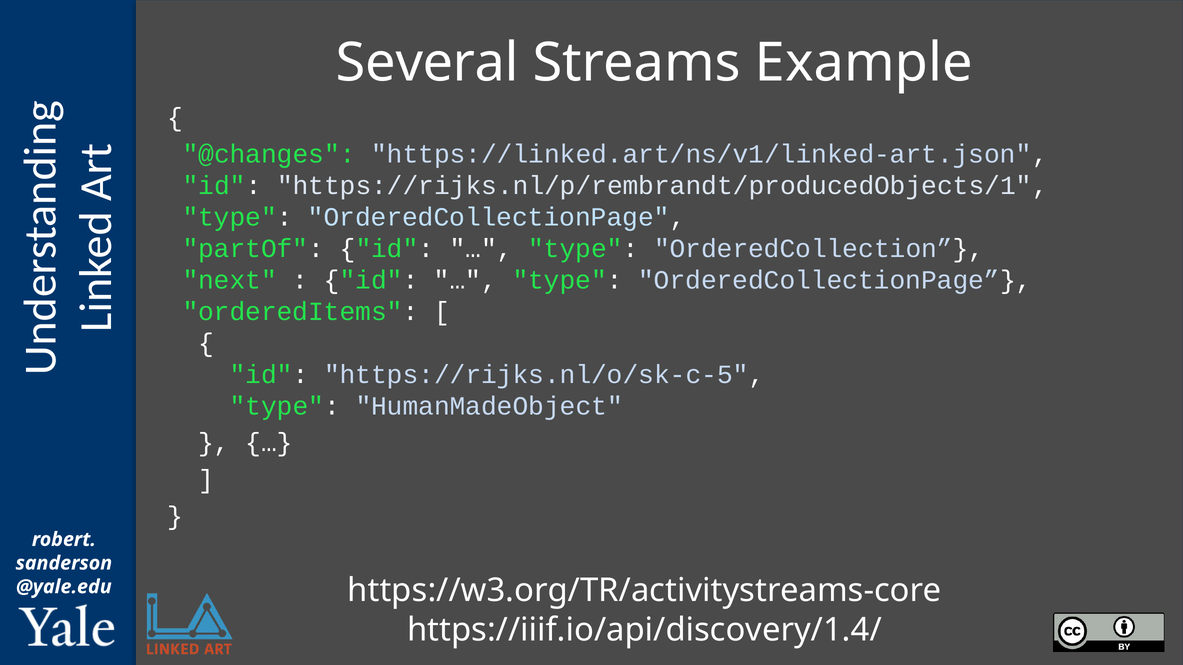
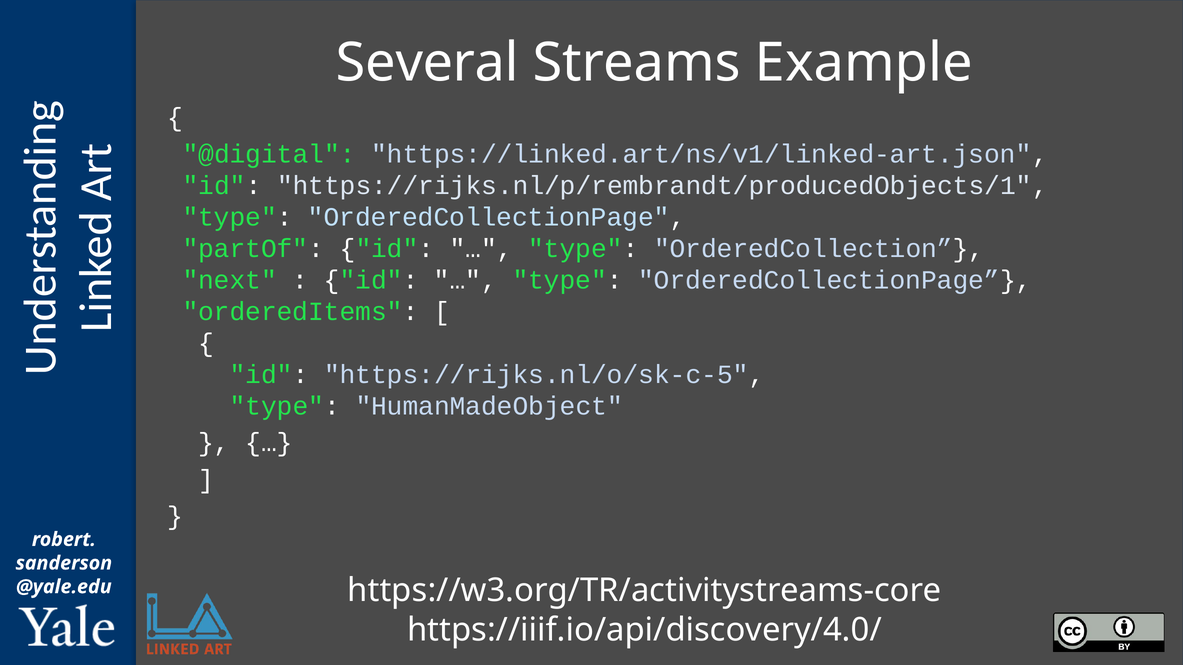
@changes: @changes -> @digital
https://iiif.io/api/discovery/1.4/: https://iiif.io/api/discovery/1.4/ -> https://iiif.io/api/discovery/4.0/
